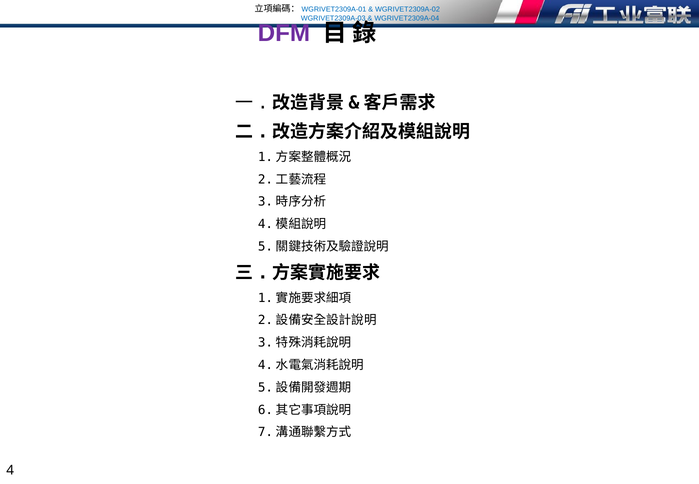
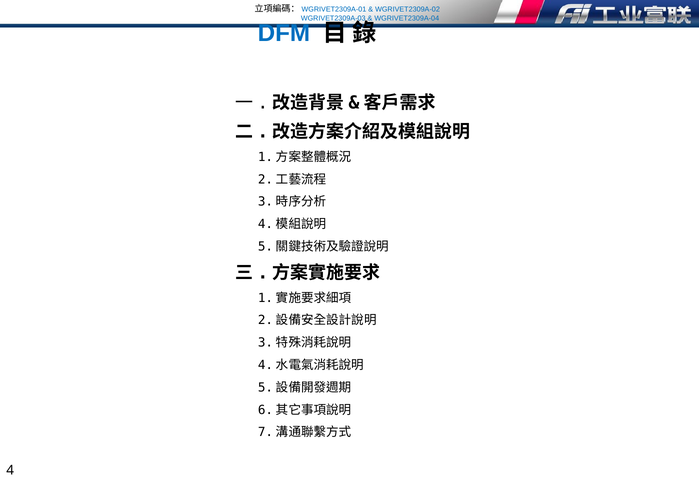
DFM colour: purple -> blue
